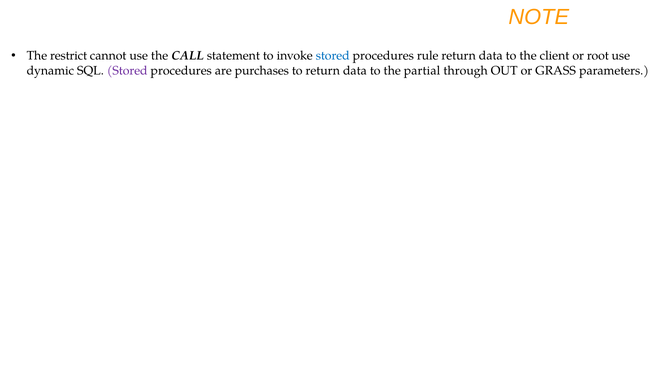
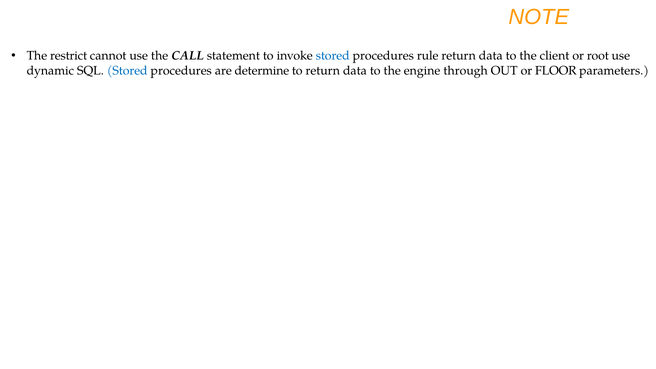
Stored at (127, 70) colour: purple -> blue
purchases: purchases -> determine
partial: partial -> engine
GRASS: GRASS -> FLOOR
